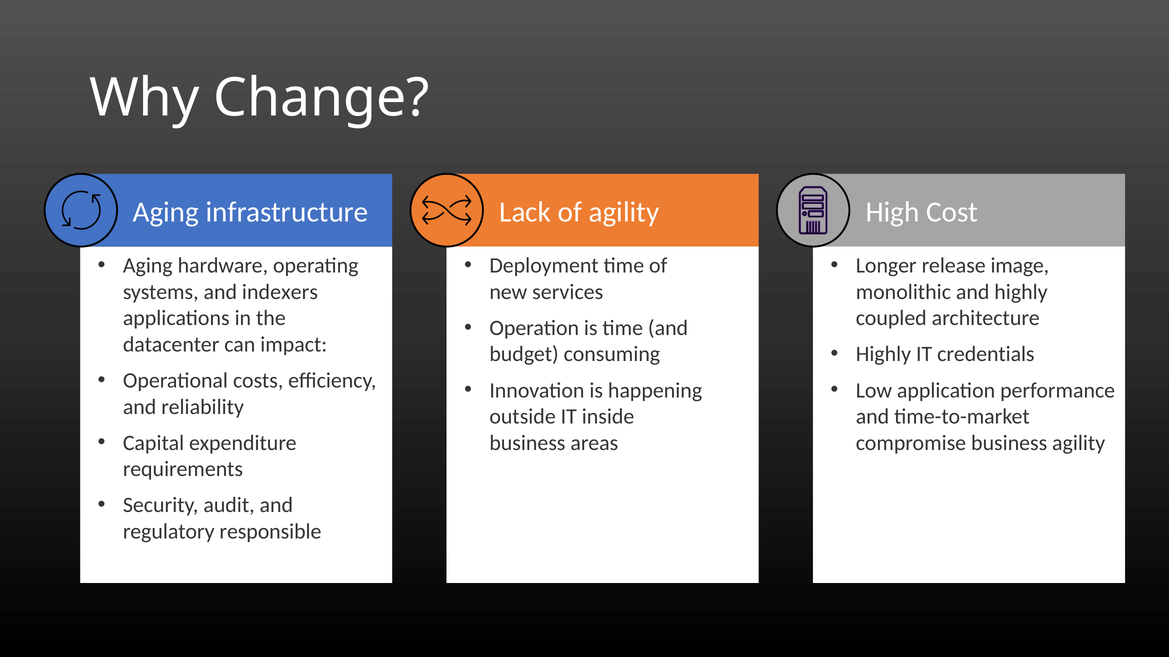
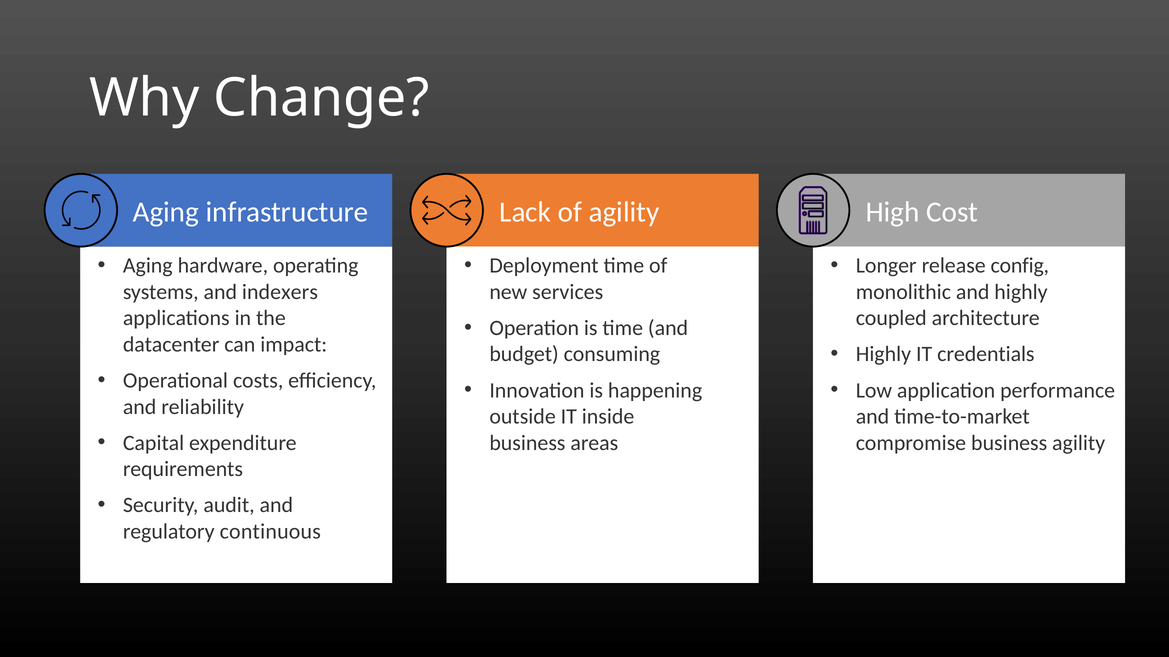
image: image -> config
responsible: responsible -> continuous
